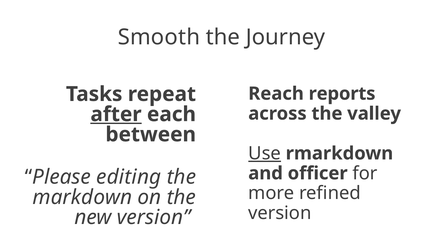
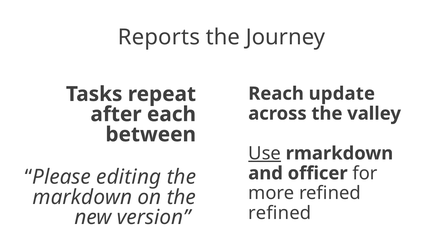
Smooth: Smooth -> Reports
reports: reports -> update
after underline: present -> none
version at (280, 213): version -> refined
